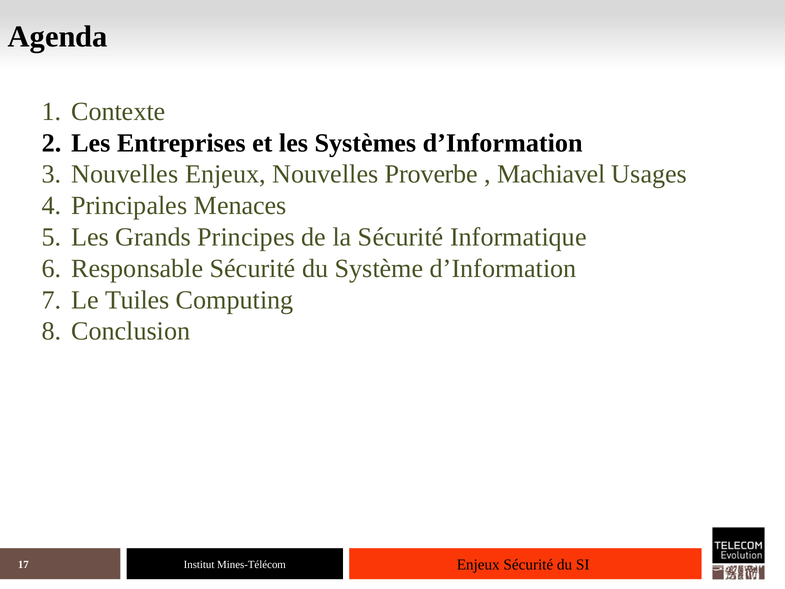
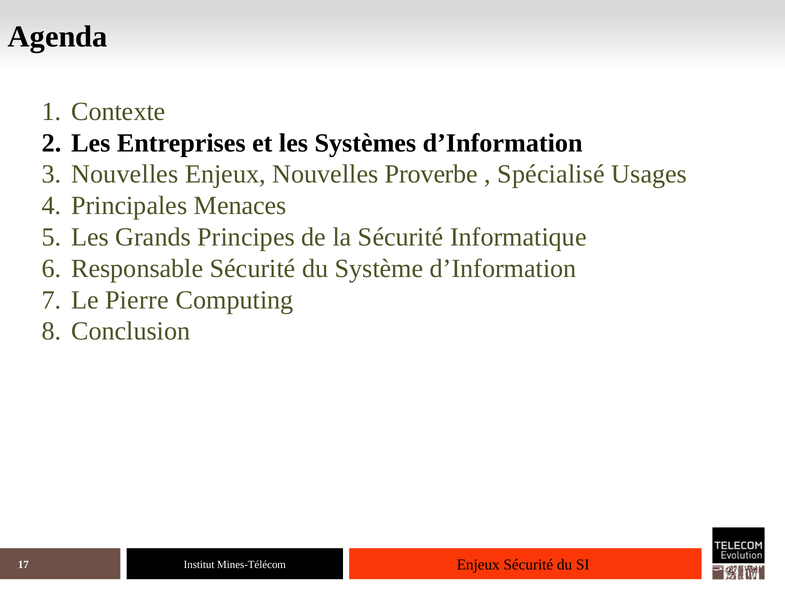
Machiavel: Machiavel -> Spécialisé
Tuiles: Tuiles -> Pierre
